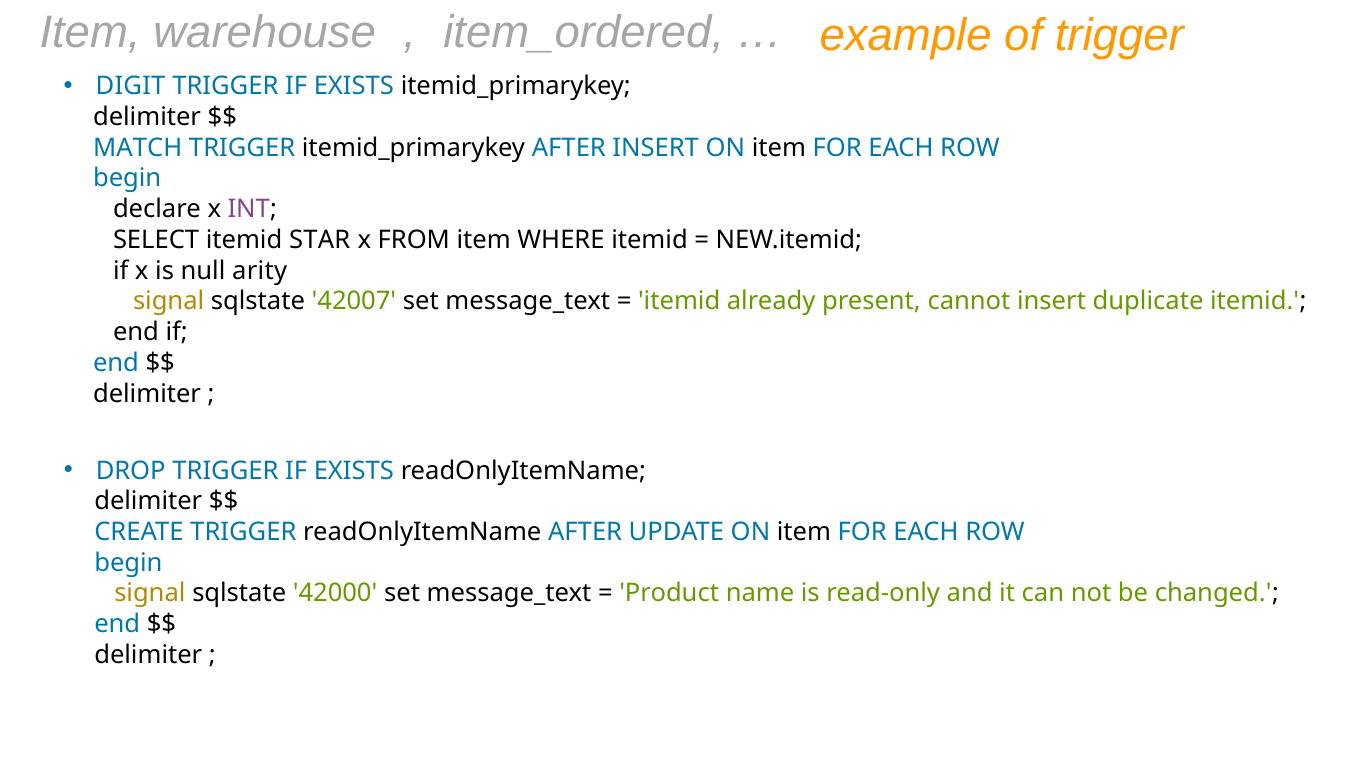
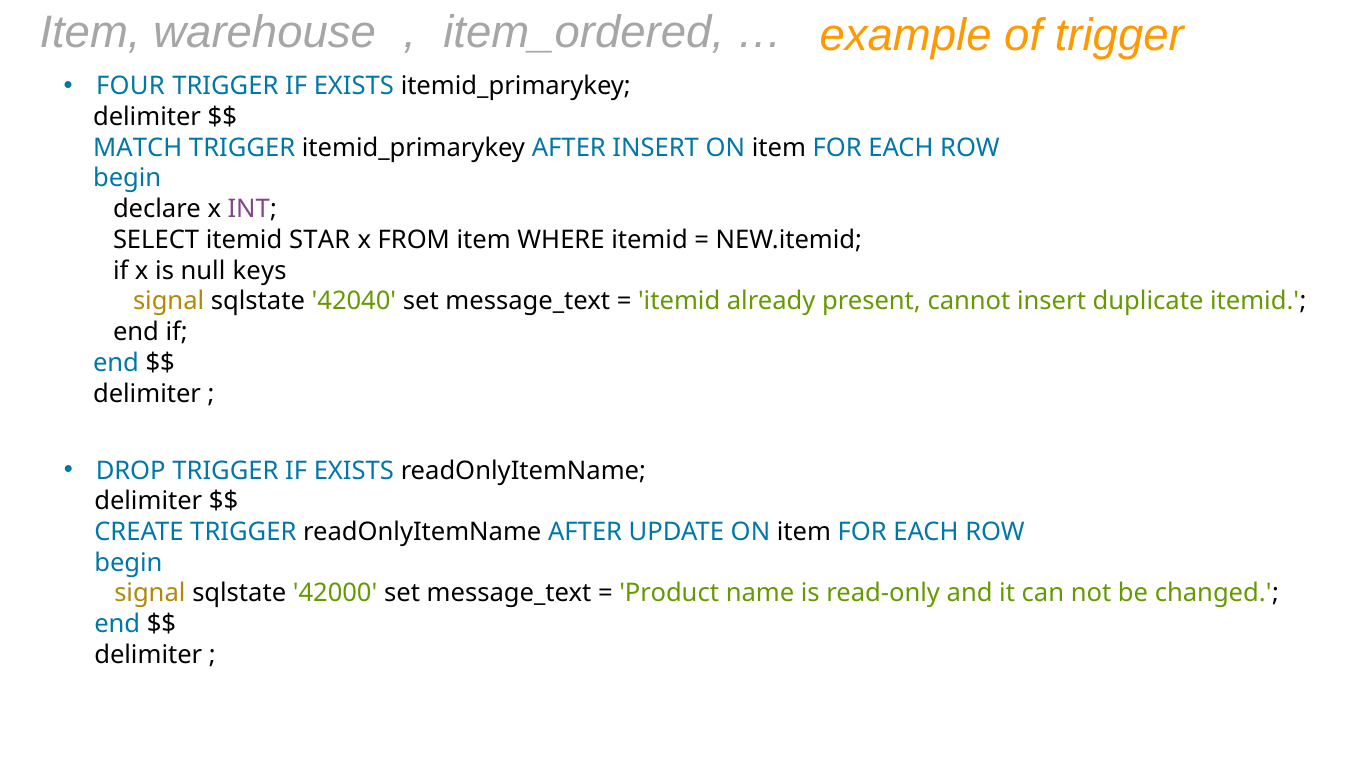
DIGIT: DIGIT -> FOUR
arity: arity -> keys
42007: 42007 -> 42040
